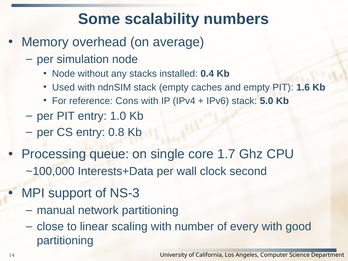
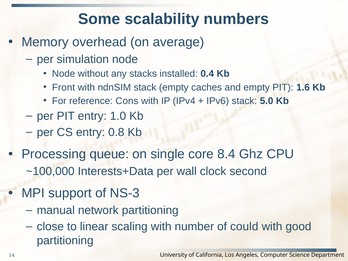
Used: Used -> Front
1.7: 1.7 -> 8.4
every: every -> could
